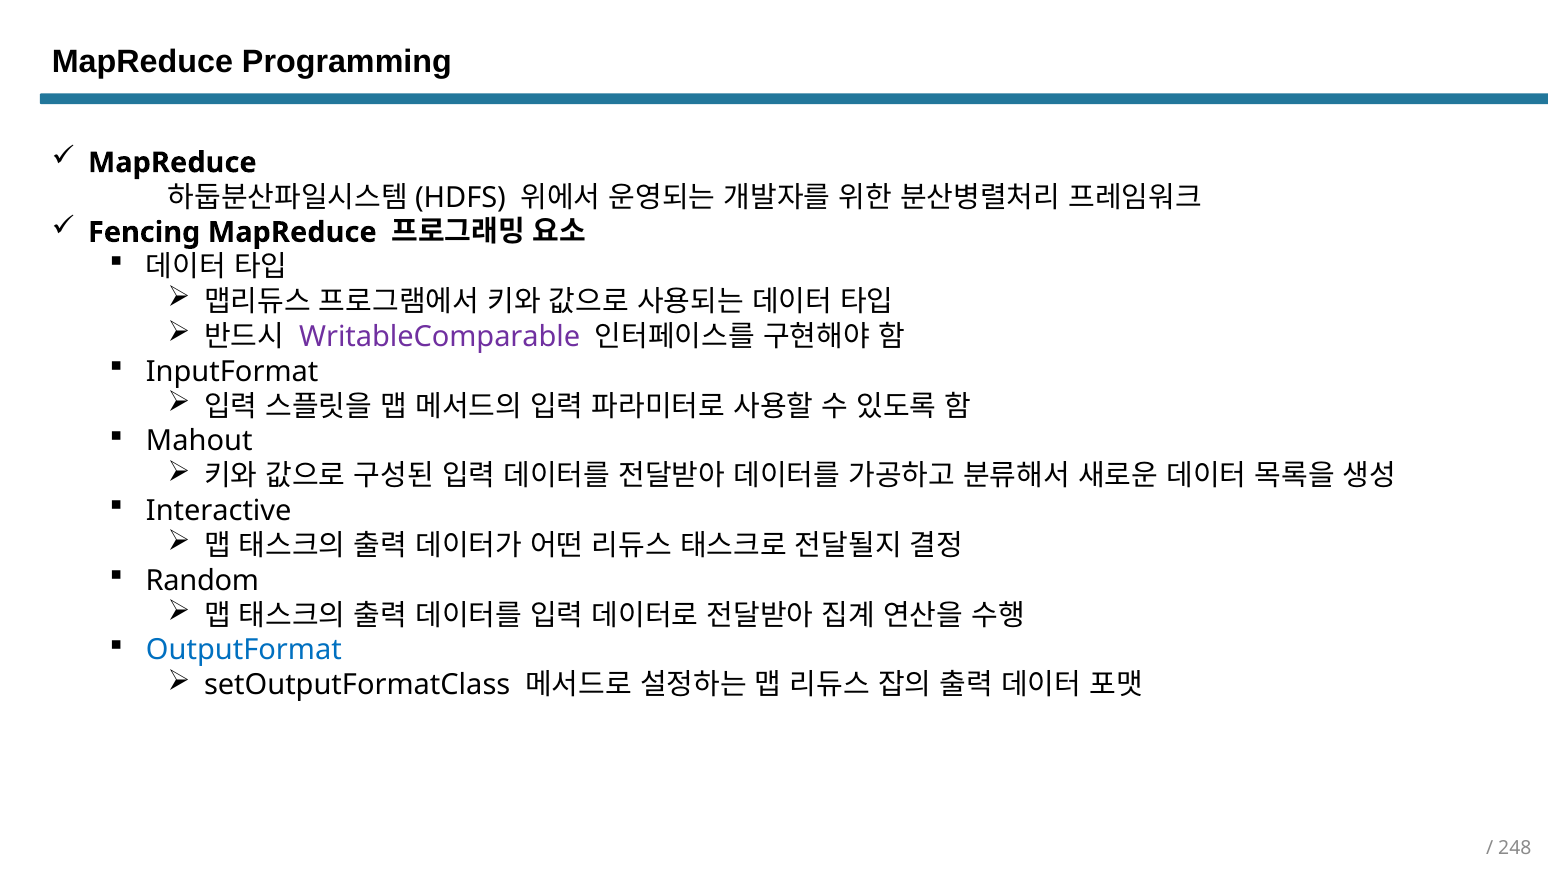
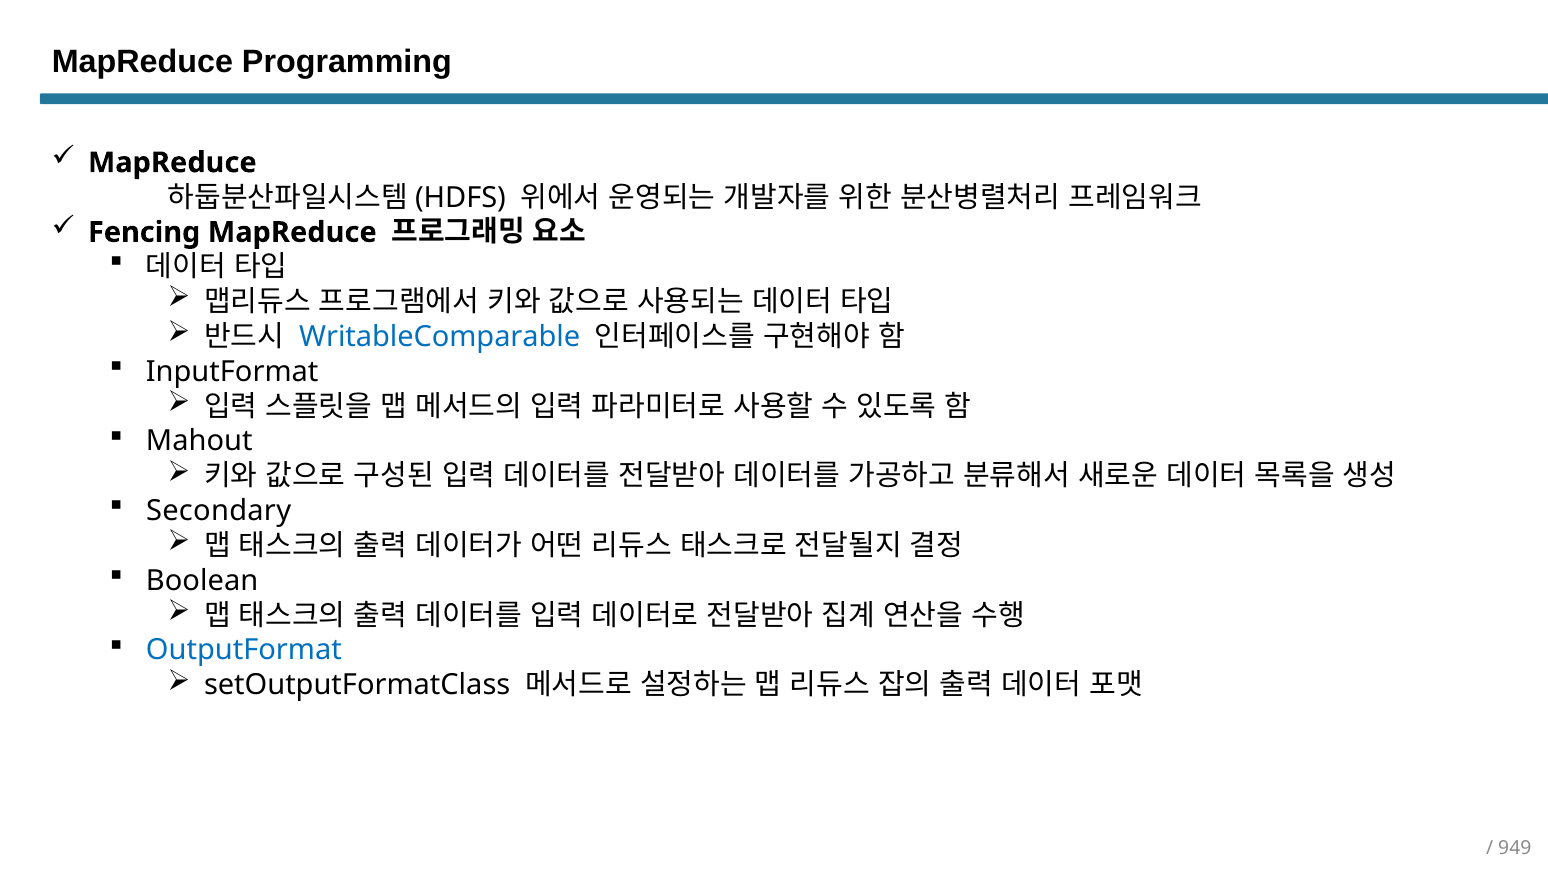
WritableComparable colour: purple -> blue
Interactive: Interactive -> Secondary
Random: Random -> Boolean
248: 248 -> 949
